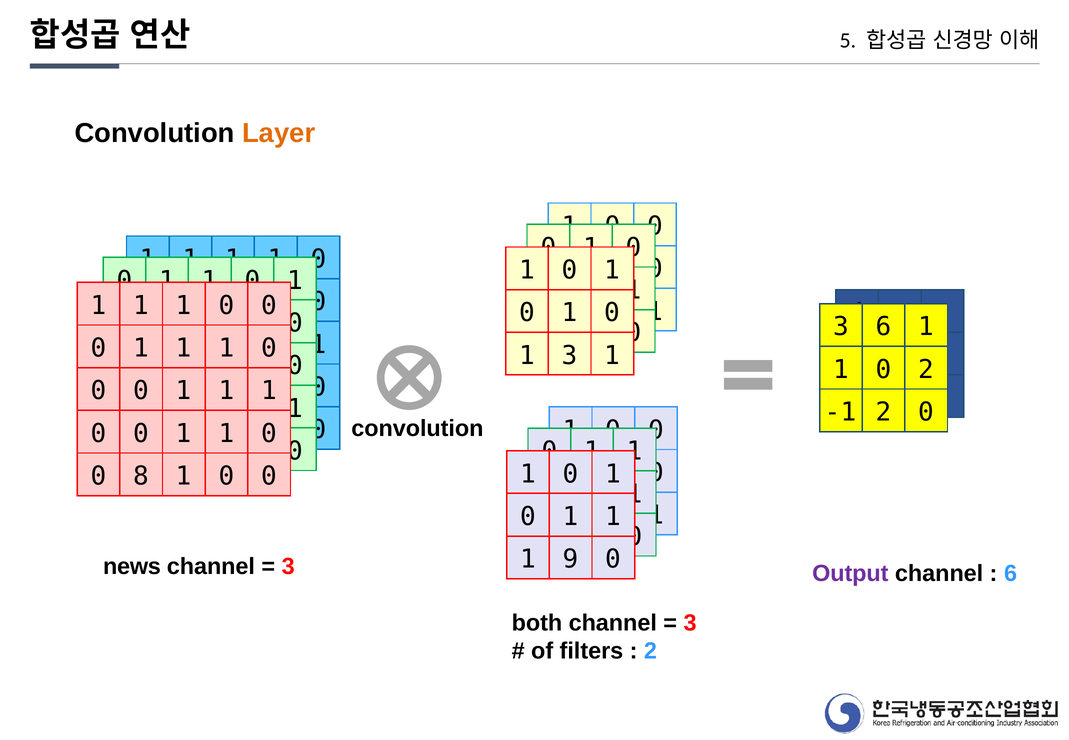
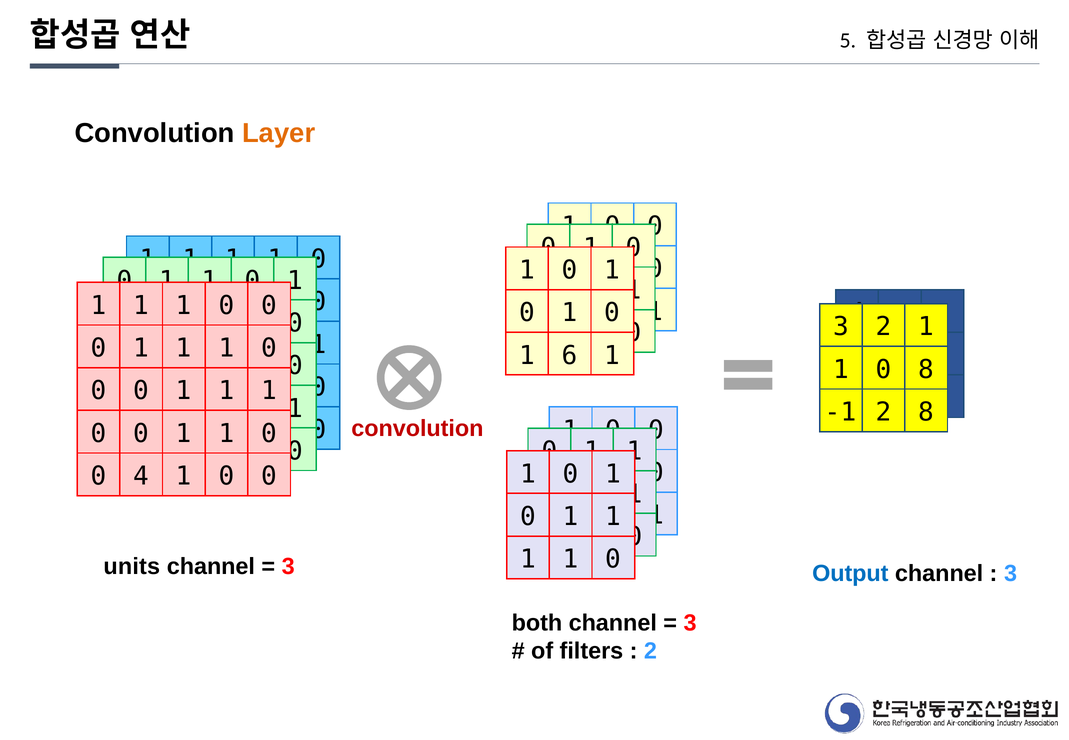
3 6: 6 -> 2
1 3: 3 -> 6
0 2: 2 -> 8
2 0: 0 -> 8
convolution at (417, 428) colour: black -> red
0 8: 8 -> 4
9 at (571, 559): 9 -> 1
news: news -> units
Output colour: purple -> blue
6 at (1011, 573): 6 -> 3
